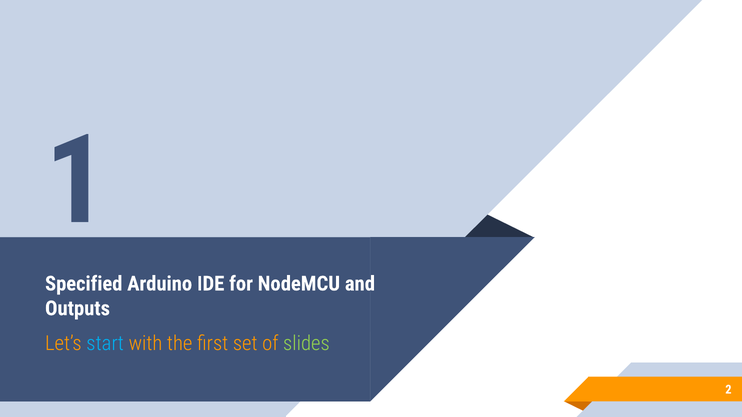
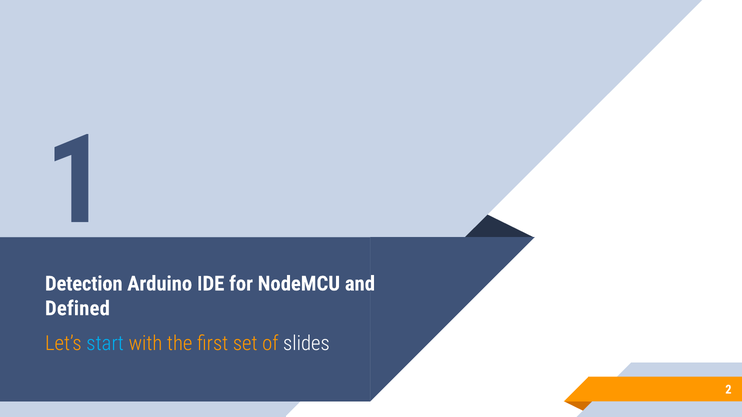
Specified: Specified -> Detection
Outputs: Outputs -> Defined
slides colour: light green -> white
